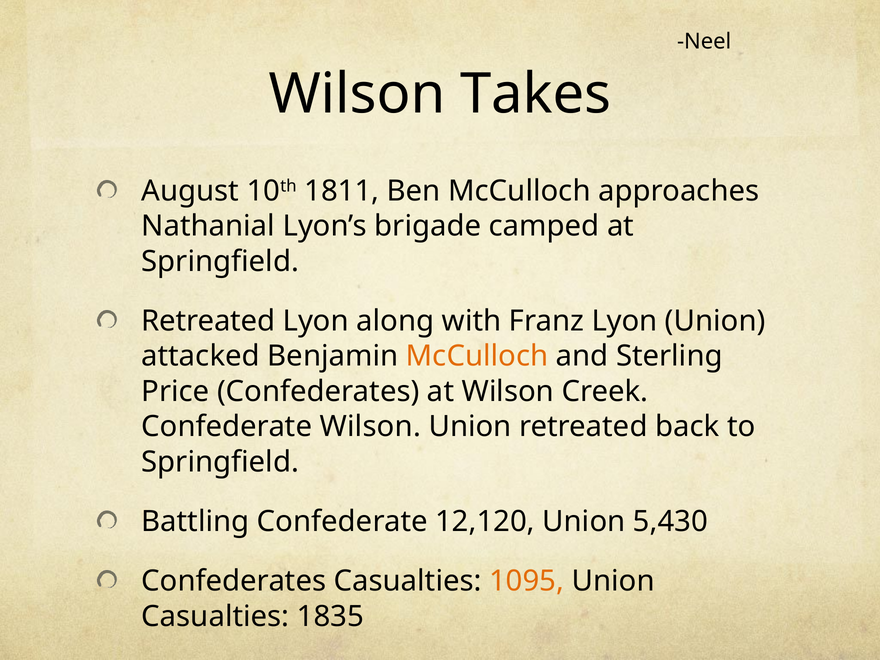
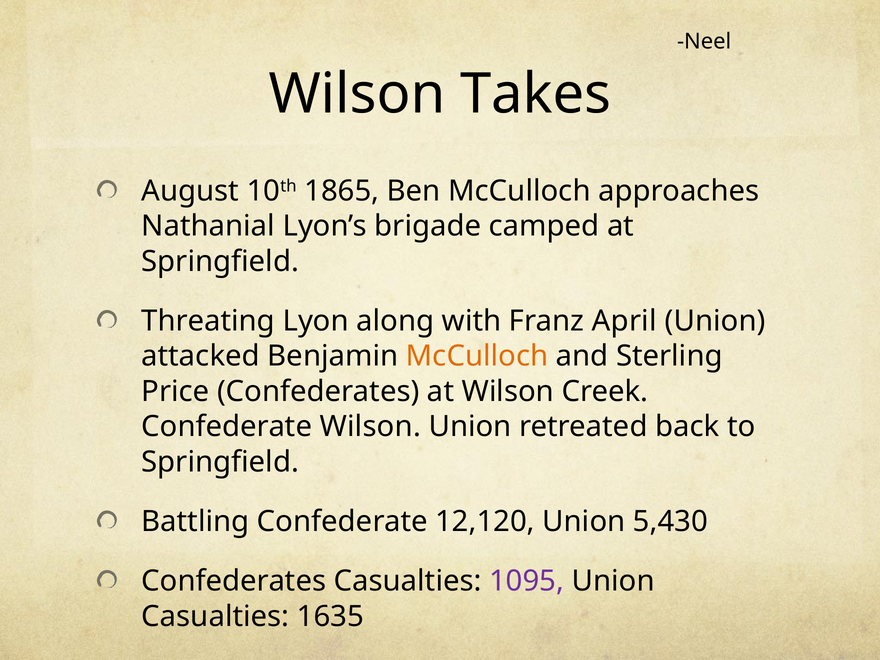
1811: 1811 -> 1865
Retreated at (208, 321): Retreated -> Threating
Franz Lyon: Lyon -> April
1095 colour: orange -> purple
1835: 1835 -> 1635
